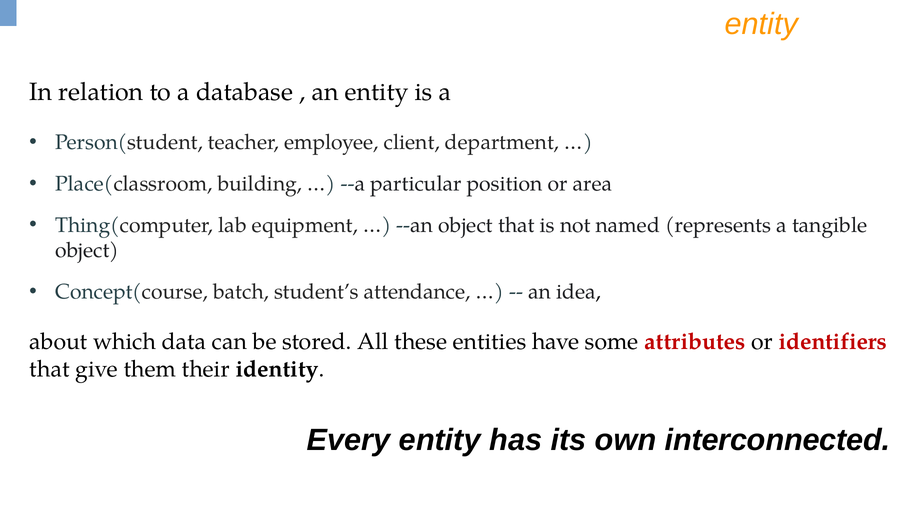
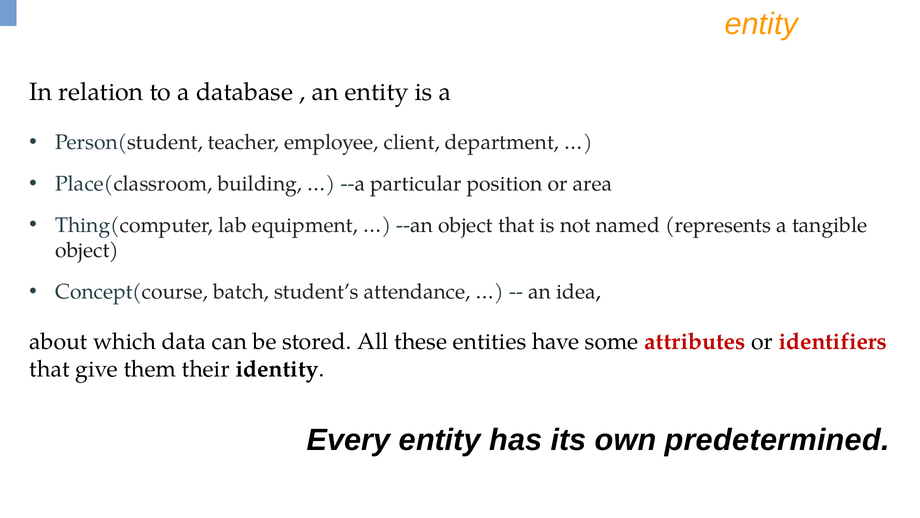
interconnected: interconnected -> predetermined
